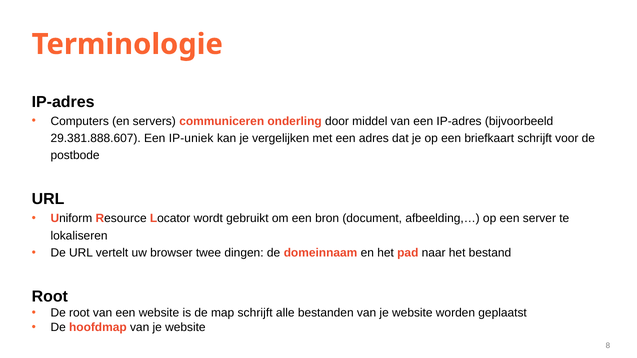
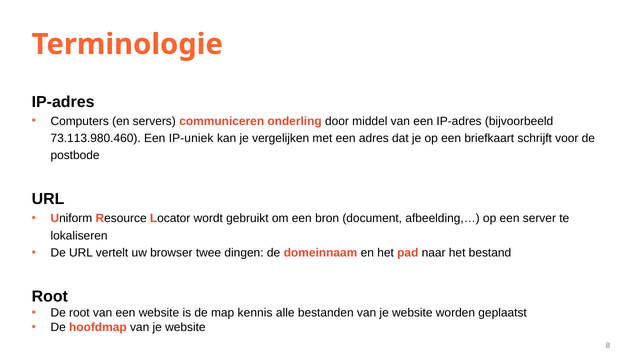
29.381.888.607: 29.381.888.607 -> 73.113.980.460
map schrijft: schrijft -> kennis
